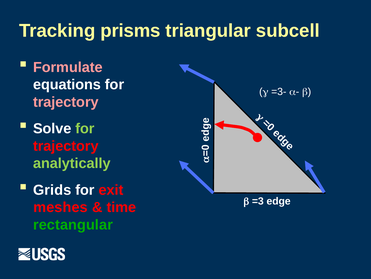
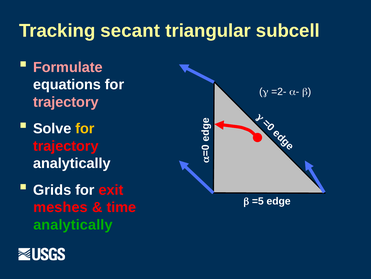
prisms: prisms -> secant
=3-: =3- -> =2-
for at (85, 128) colour: light green -> yellow
analytically at (72, 163) colour: light green -> white
=3: =3 -> =5
rectangular at (73, 224): rectangular -> analytically
